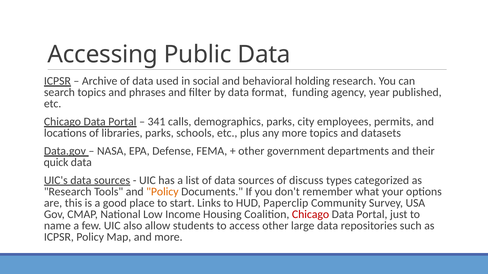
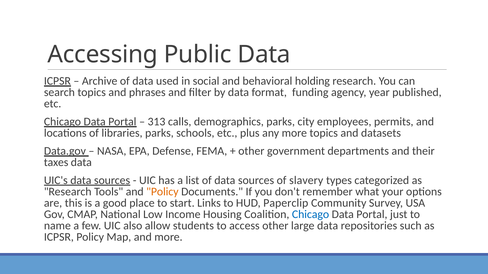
341: 341 -> 313
quick: quick -> taxes
discuss: discuss -> slavery
Chicago at (311, 215) colour: red -> blue
